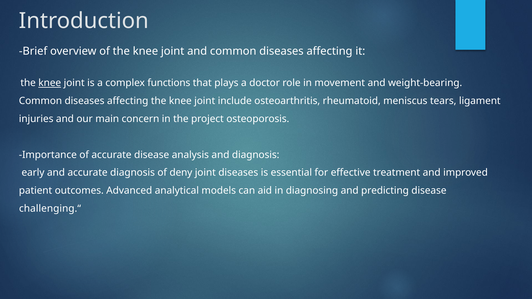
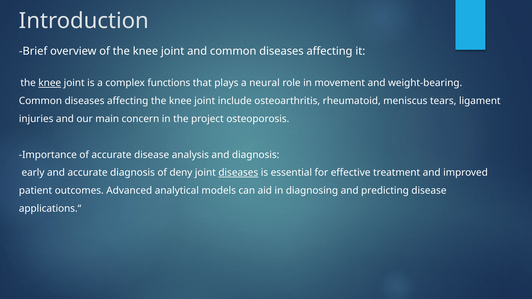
doctor: doctor -> neural
diseases at (238, 173) underline: none -> present
challenging.“: challenging.“ -> applications.“
